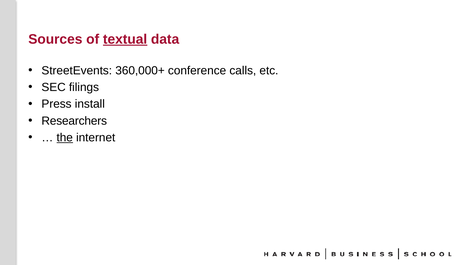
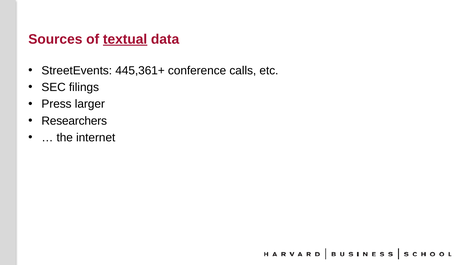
360,000+: 360,000+ -> 445,361+
install: install -> larger
the underline: present -> none
